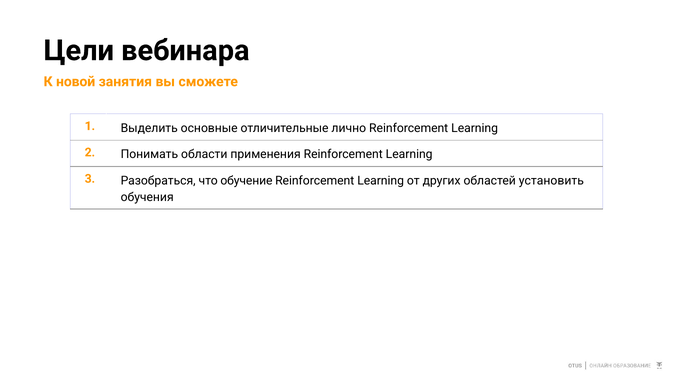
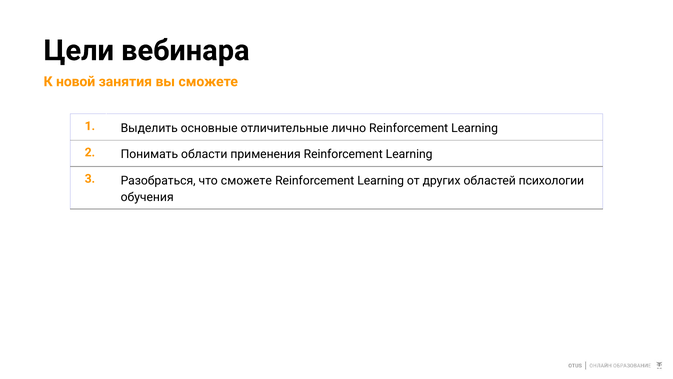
что обучение: обучение -> сможете
установить: установить -> психологии
